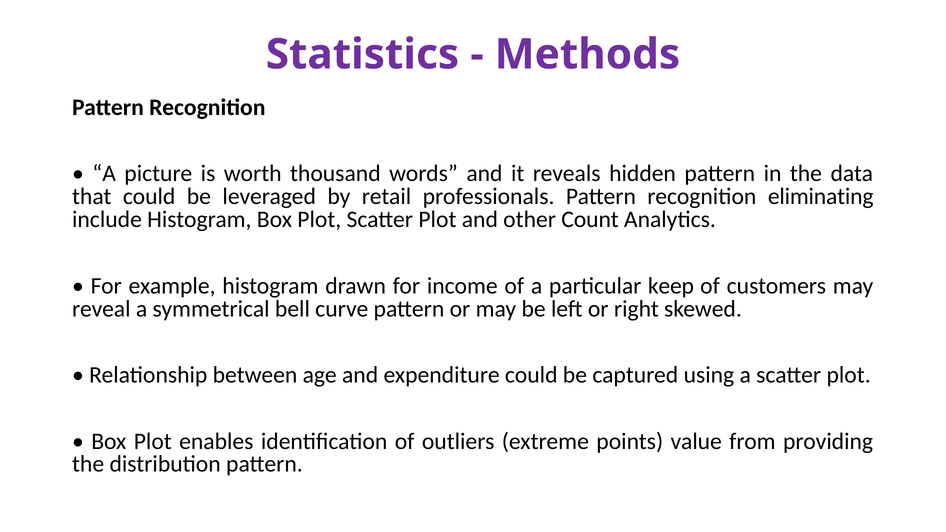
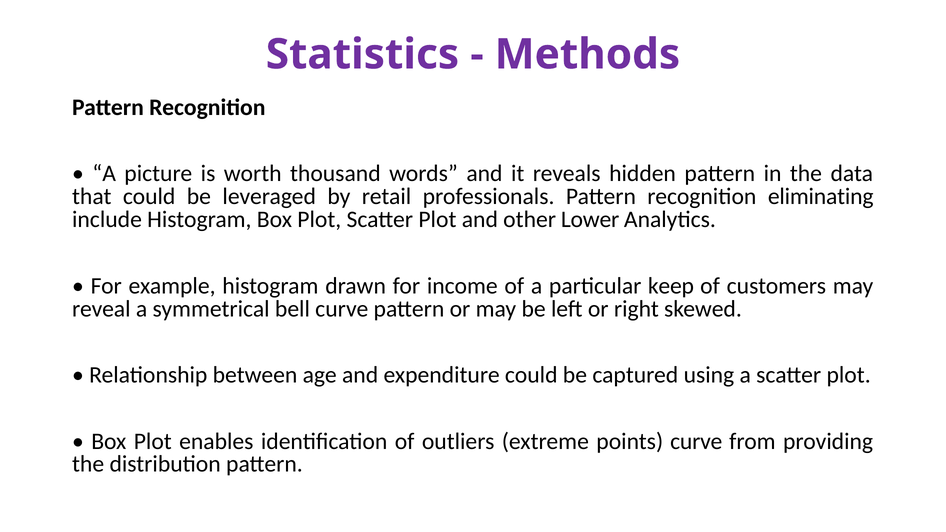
Count: Count -> Lower
points value: value -> curve
